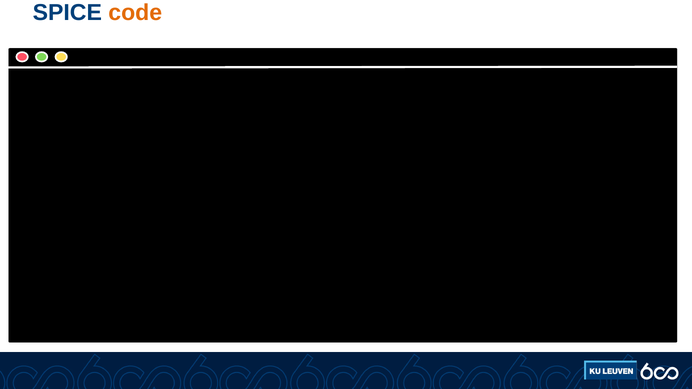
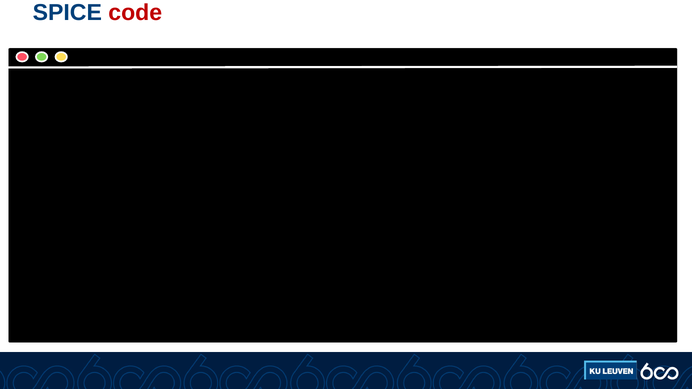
code colour: orange -> red
